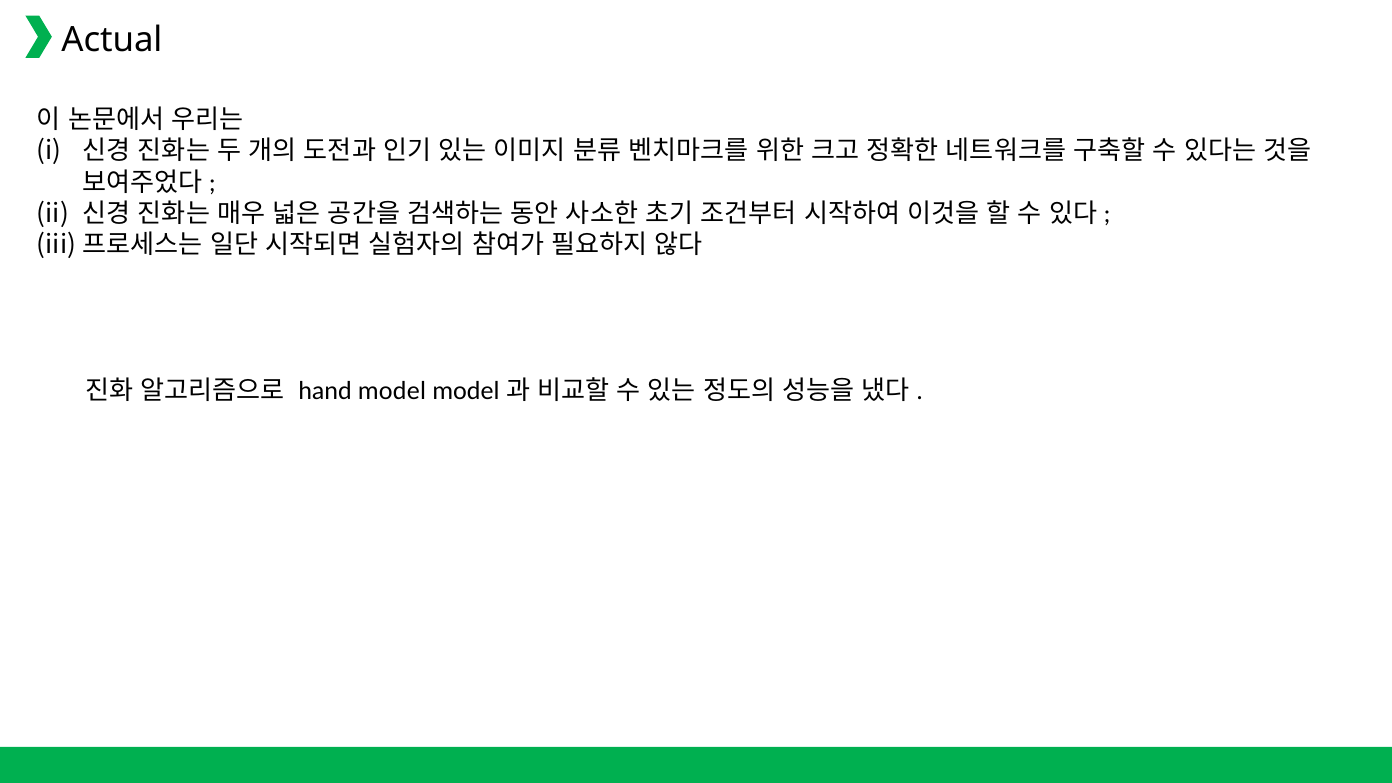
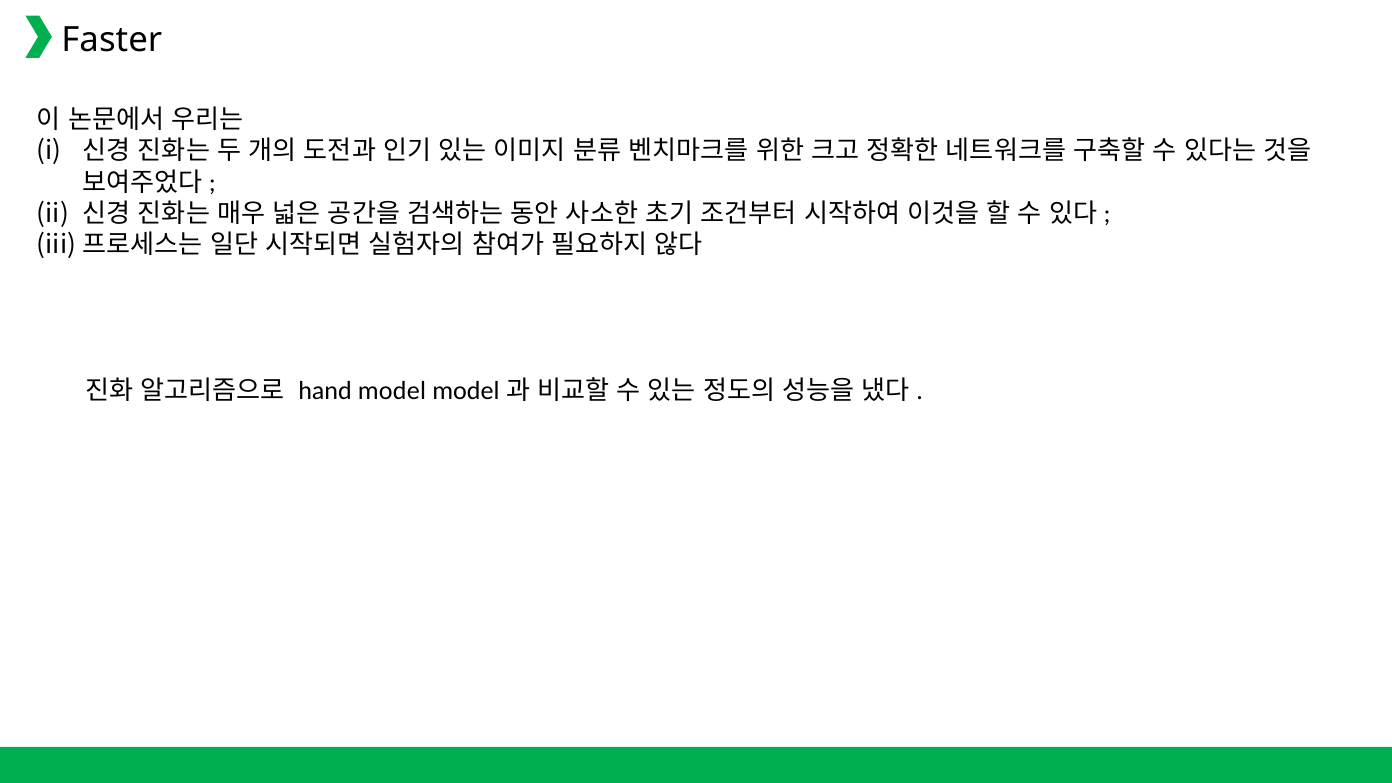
Actual: Actual -> Faster
